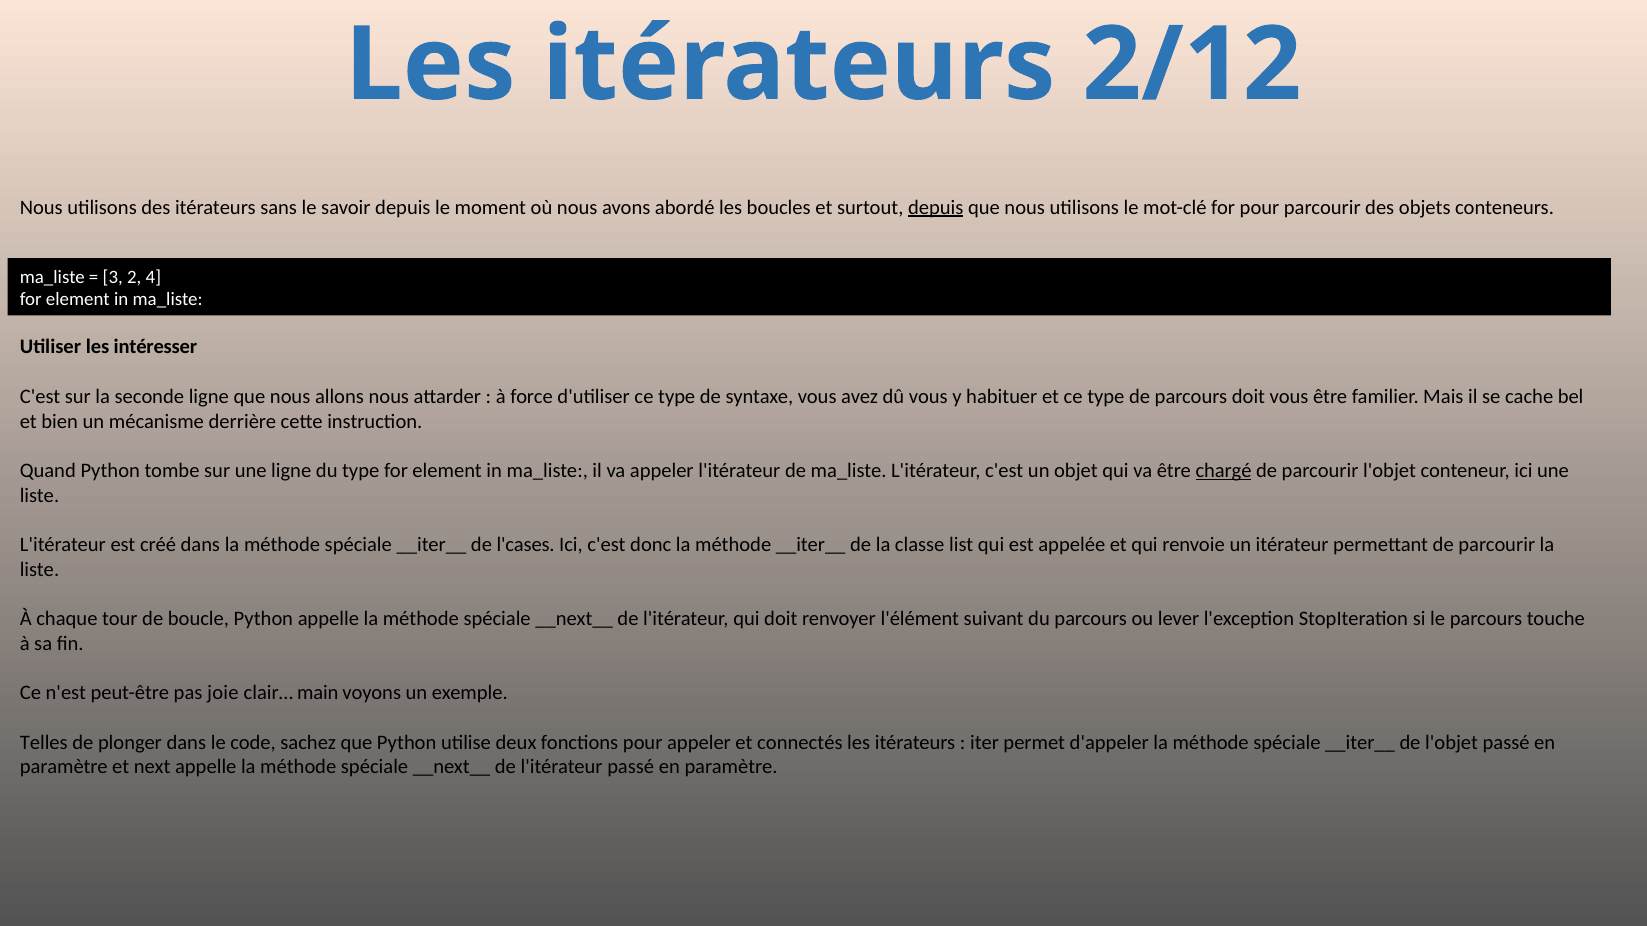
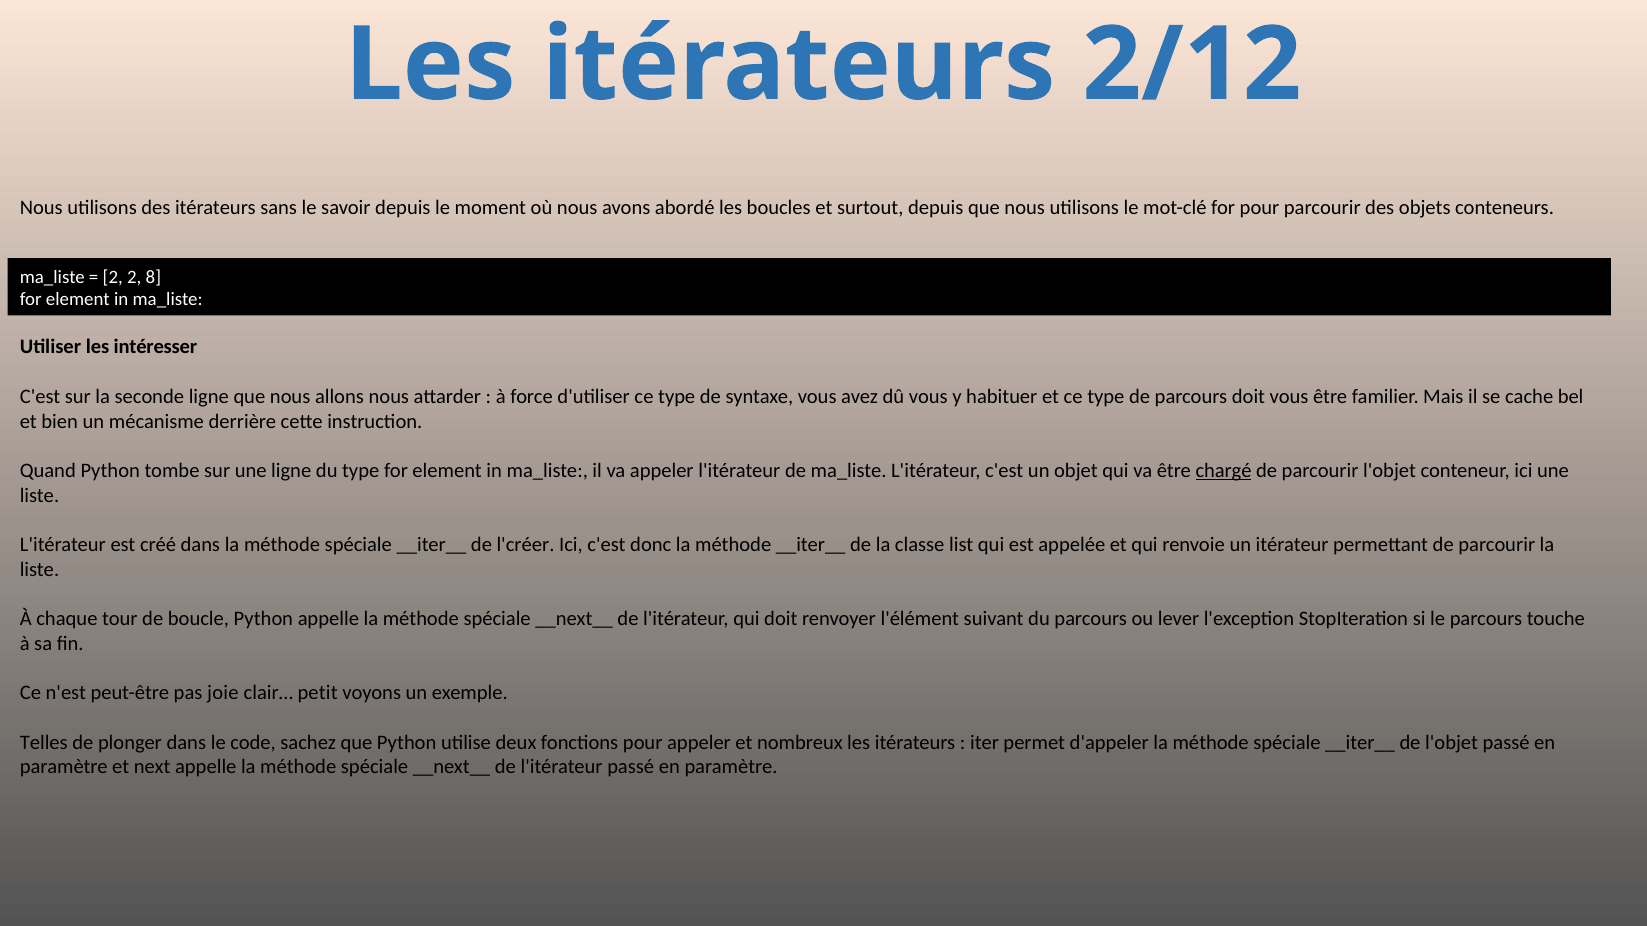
depuis at (936, 207) underline: present -> none
3 at (113, 277): 3 -> 2
4: 4 -> 8
l'cases: l'cases -> l'créer
main: main -> petit
connectés: connectés -> nombreux
